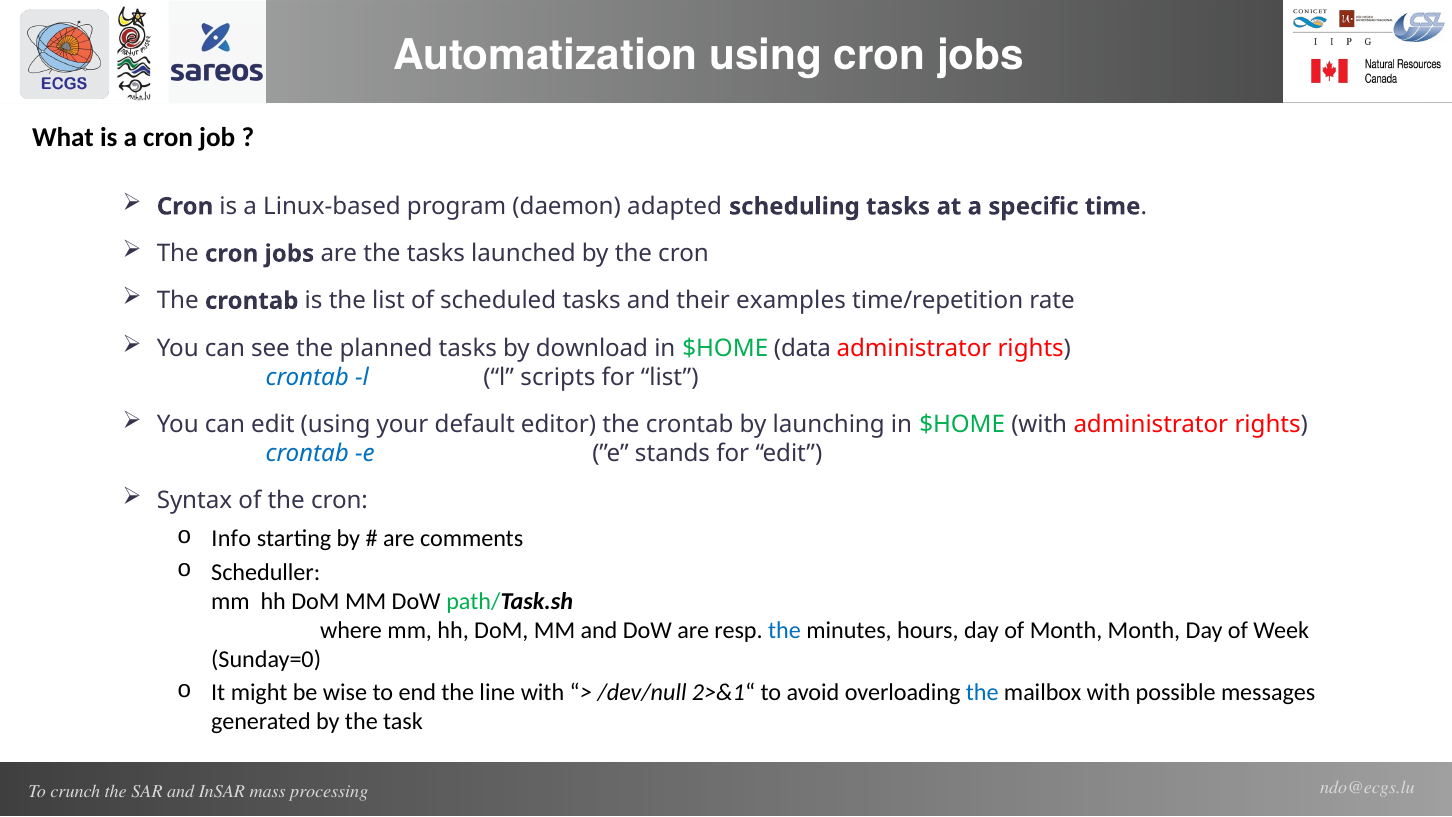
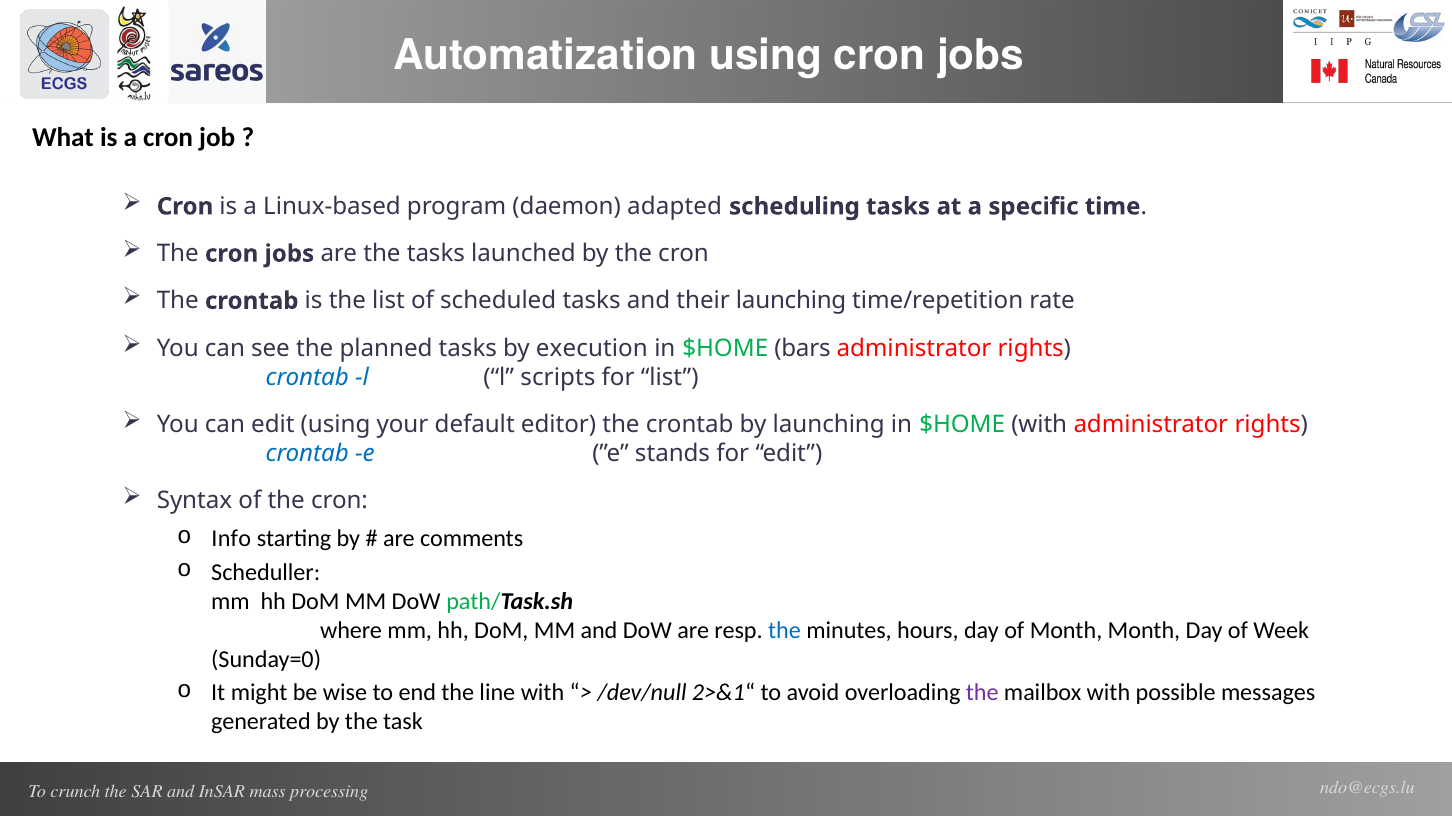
their examples: examples -> launching
download: download -> execution
data: data -> bars
the at (982, 693) colour: blue -> purple
